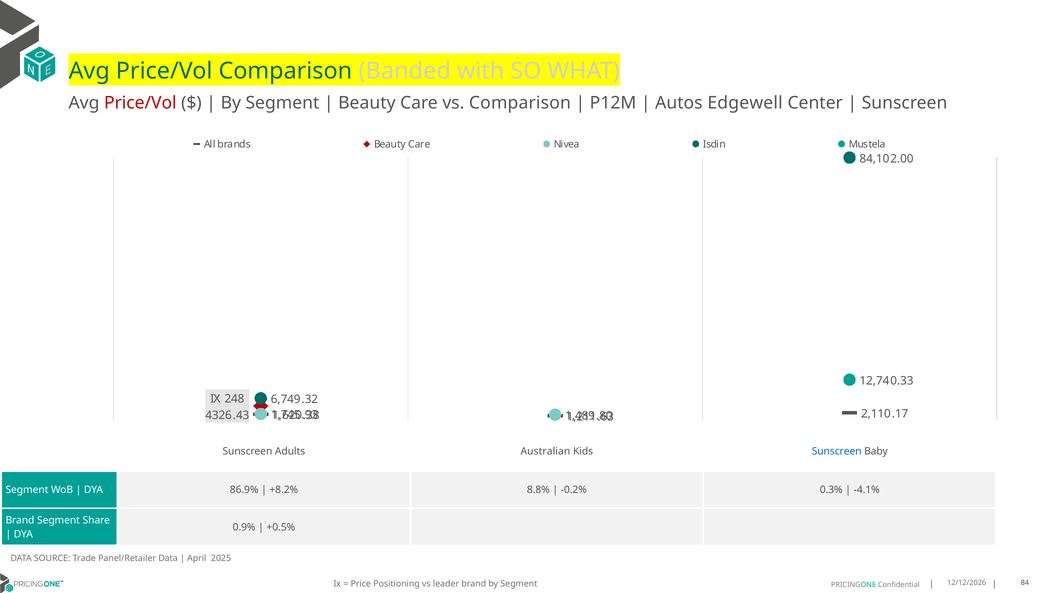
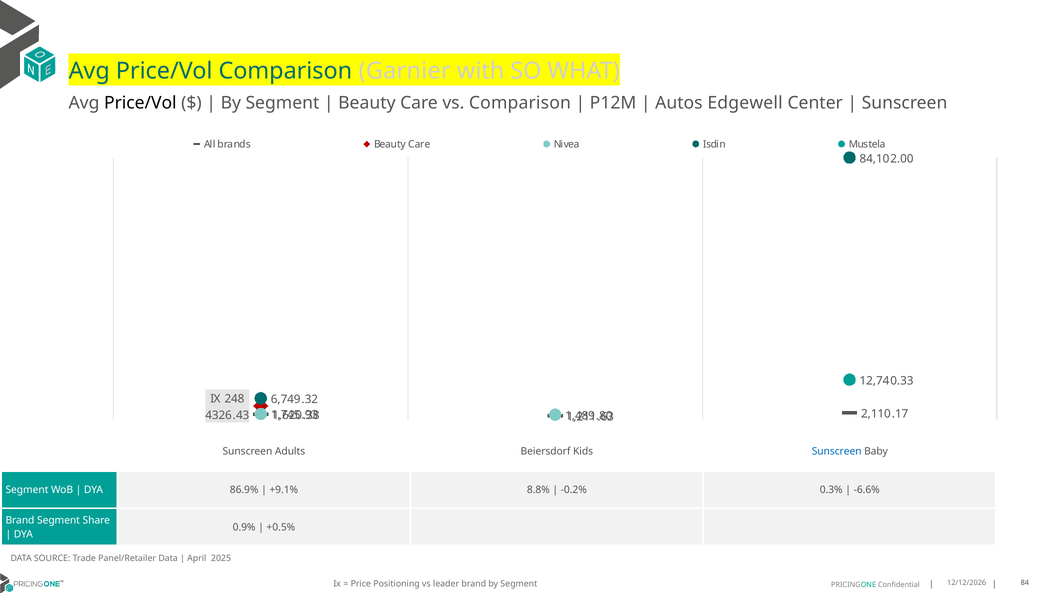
Banded: Banded -> Garnier
Price/Vol at (140, 103) colour: red -> black
Australian: Australian -> Beiersdorf
+8.2%: +8.2% -> +9.1%
-4.1%: -4.1% -> -6.6%
